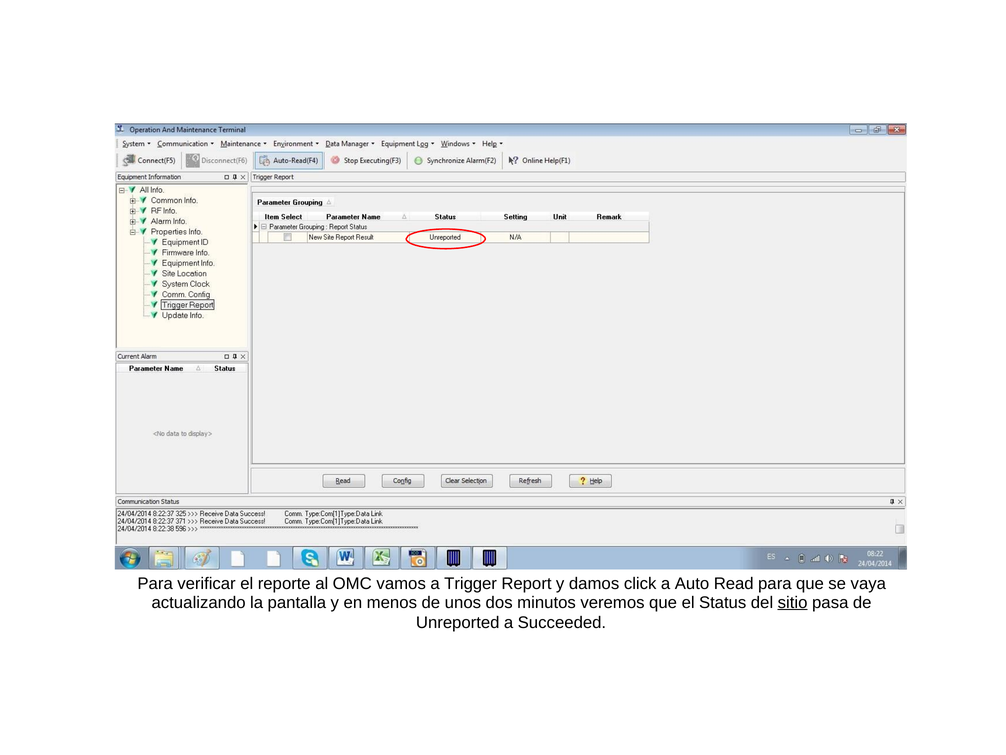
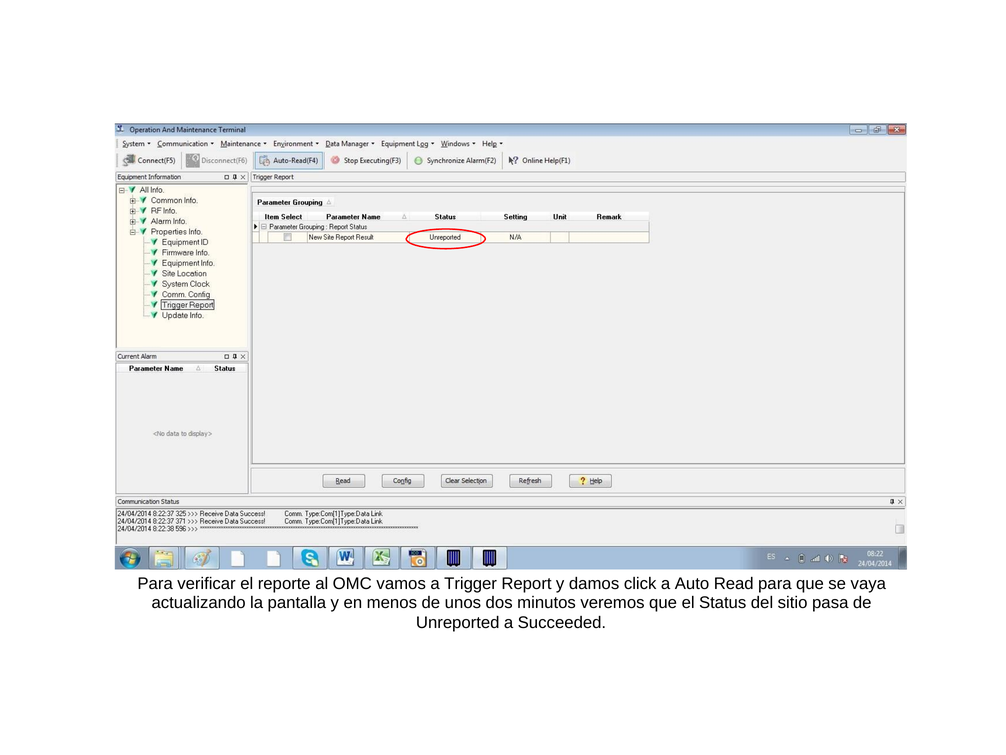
sitio underline: present -> none
